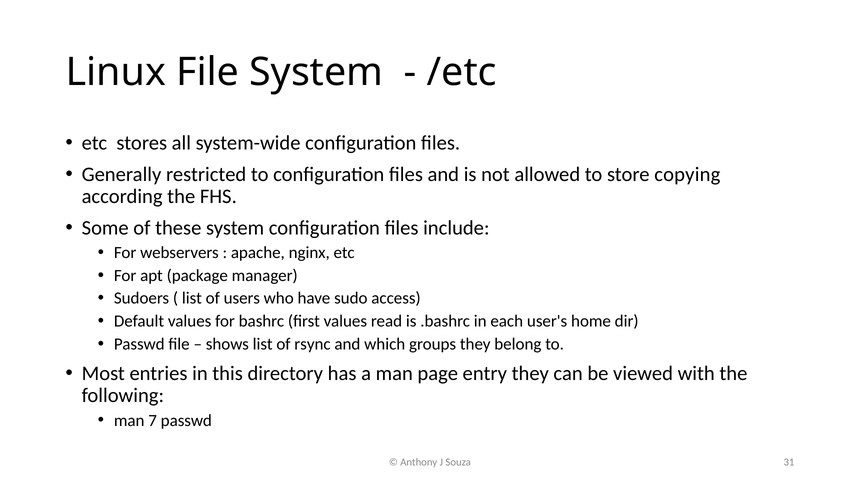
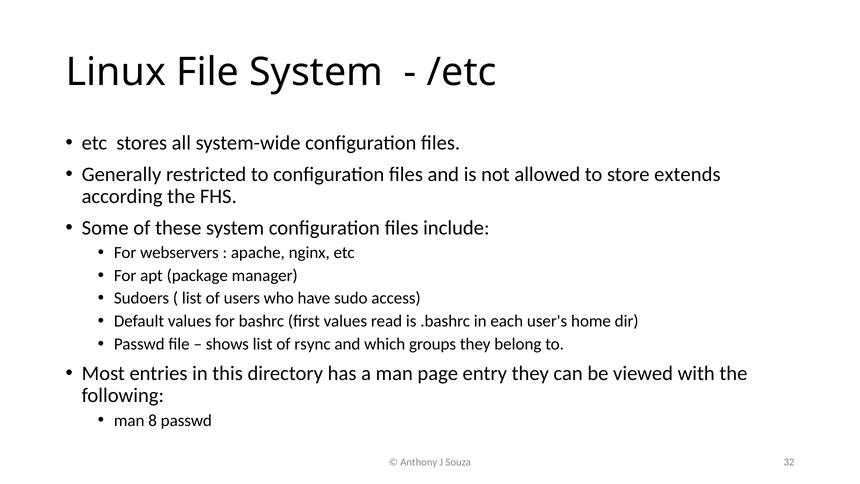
copying: copying -> extends
7: 7 -> 8
31: 31 -> 32
